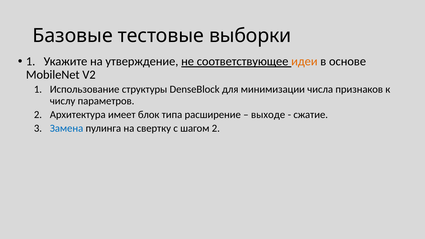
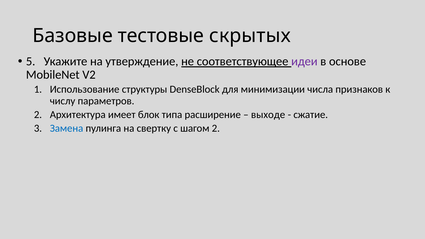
выборки: выборки -> скрытых
1 at (31, 61): 1 -> 5
идеи colour: orange -> purple
